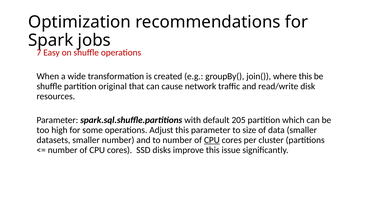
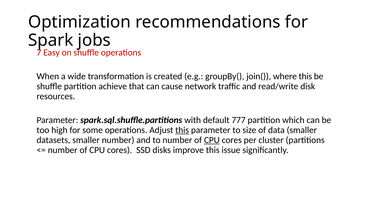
original: original -> achieve
205: 205 -> 777
this at (182, 130) underline: none -> present
